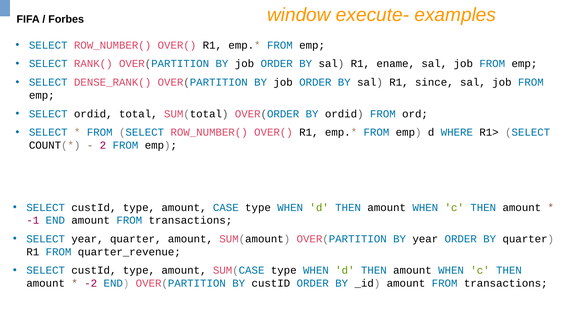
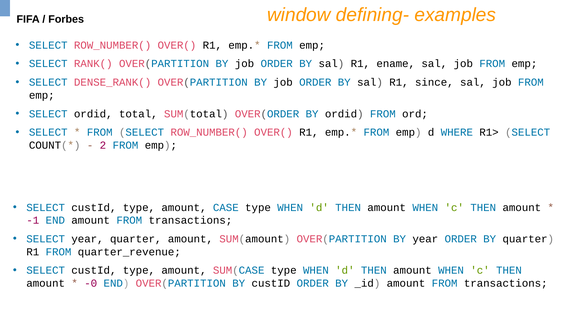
execute-: execute- -> defining-
-2: -2 -> -0
